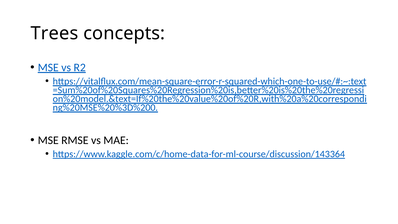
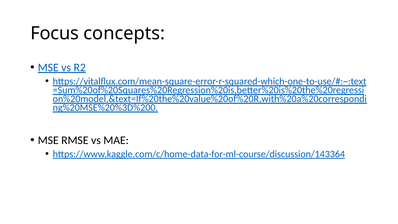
Trees: Trees -> Focus
